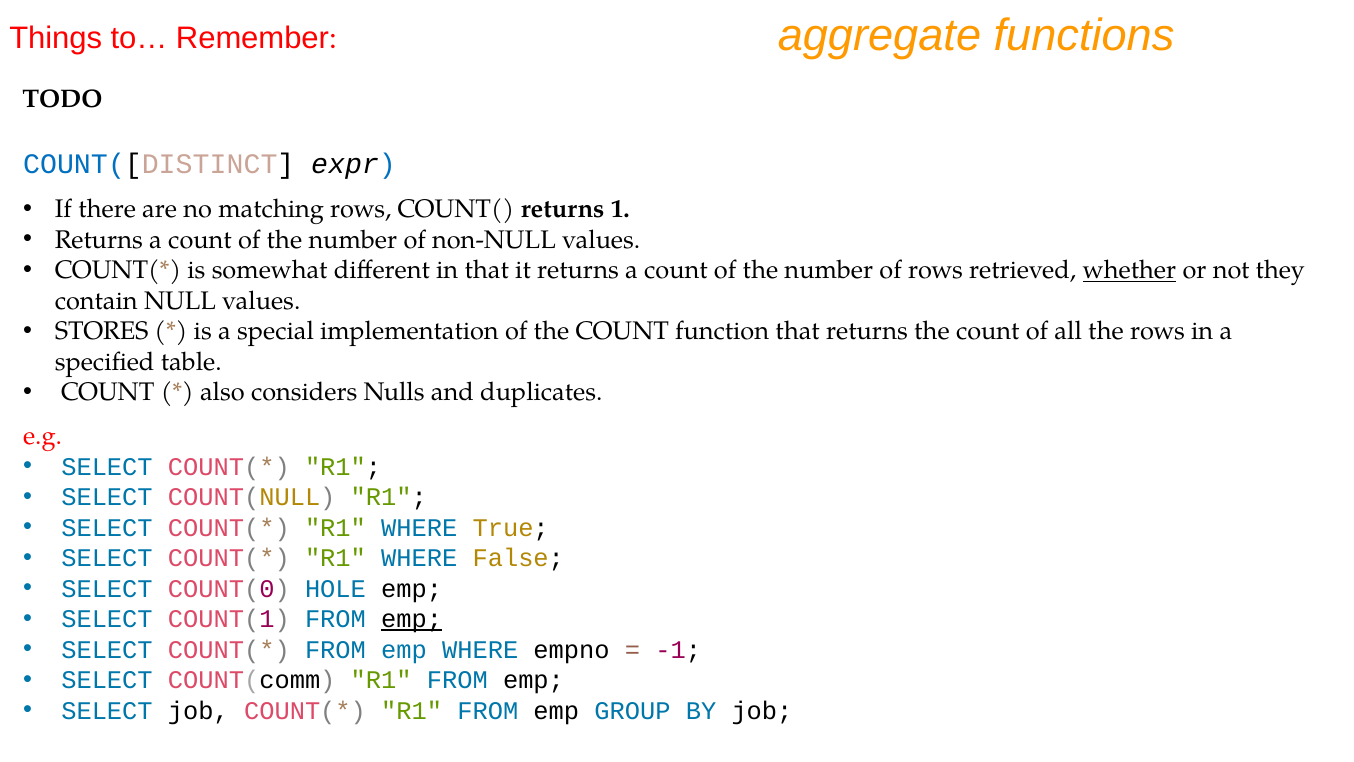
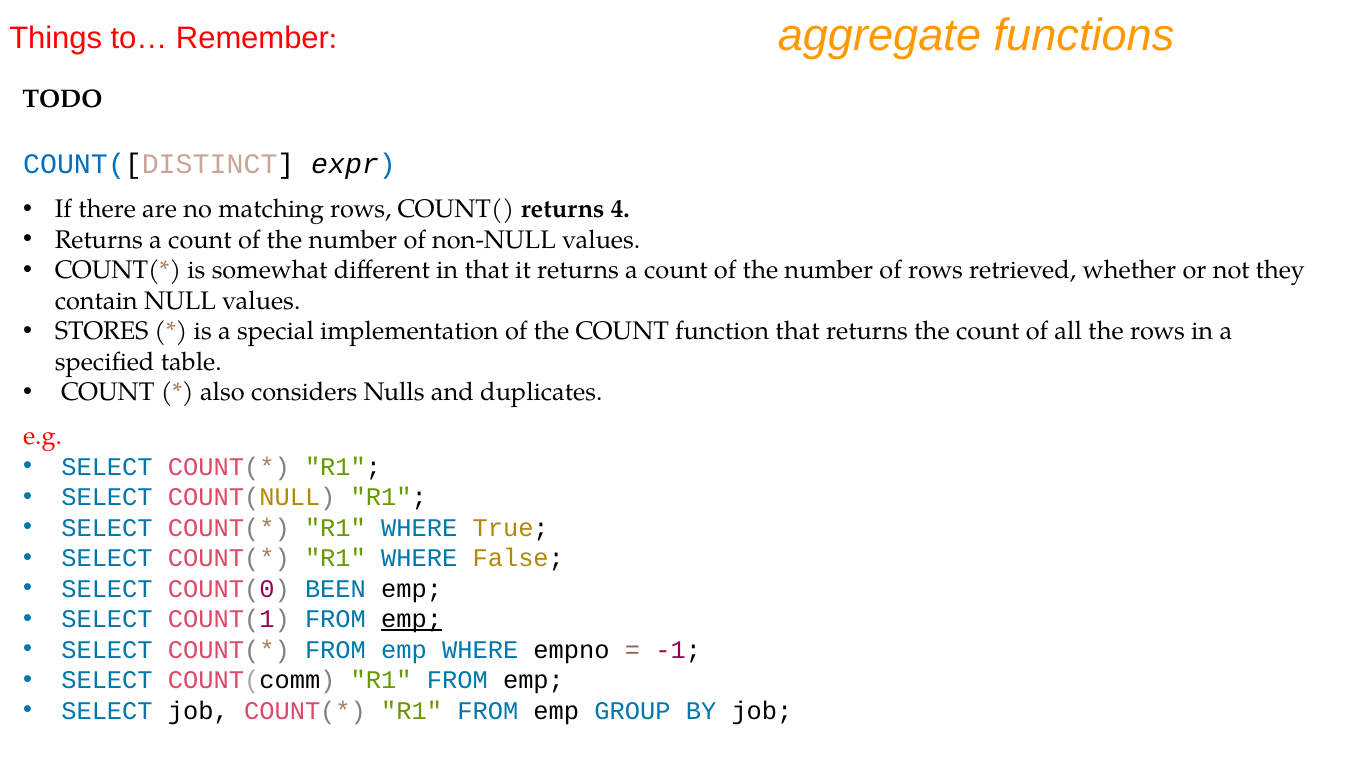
1: 1 -> 4
whether underline: present -> none
HOLE: HOLE -> BEEN
